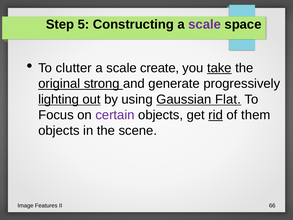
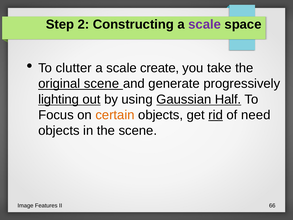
5: 5 -> 2
take underline: present -> none
original strong: strong -> scene
Flat: Flat -> Half
certain colour: purple -> orange
them: them -> need
